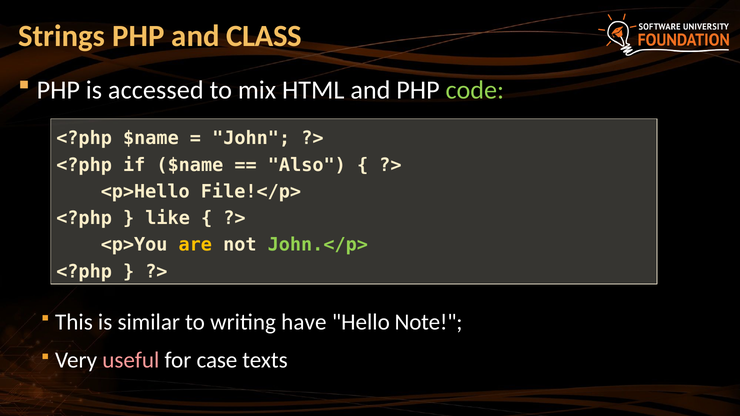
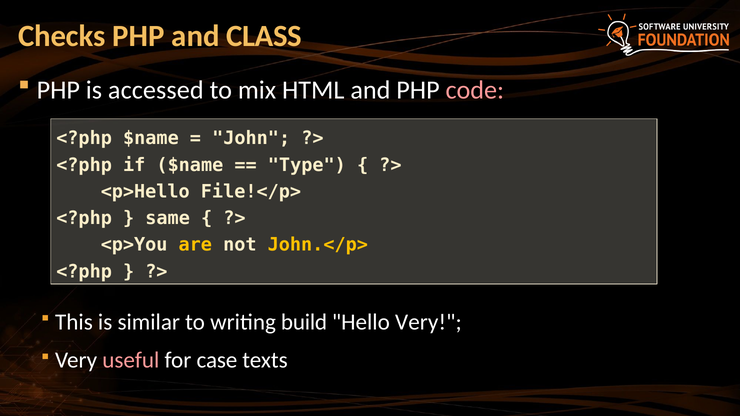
Strings: Strings -> Checks
code colour: light green -> pink
Also: Also -> Type
like: like -> same
John.</p> colour: light green -> yellow
have: have -> build
Hello Note: Note -> Very
